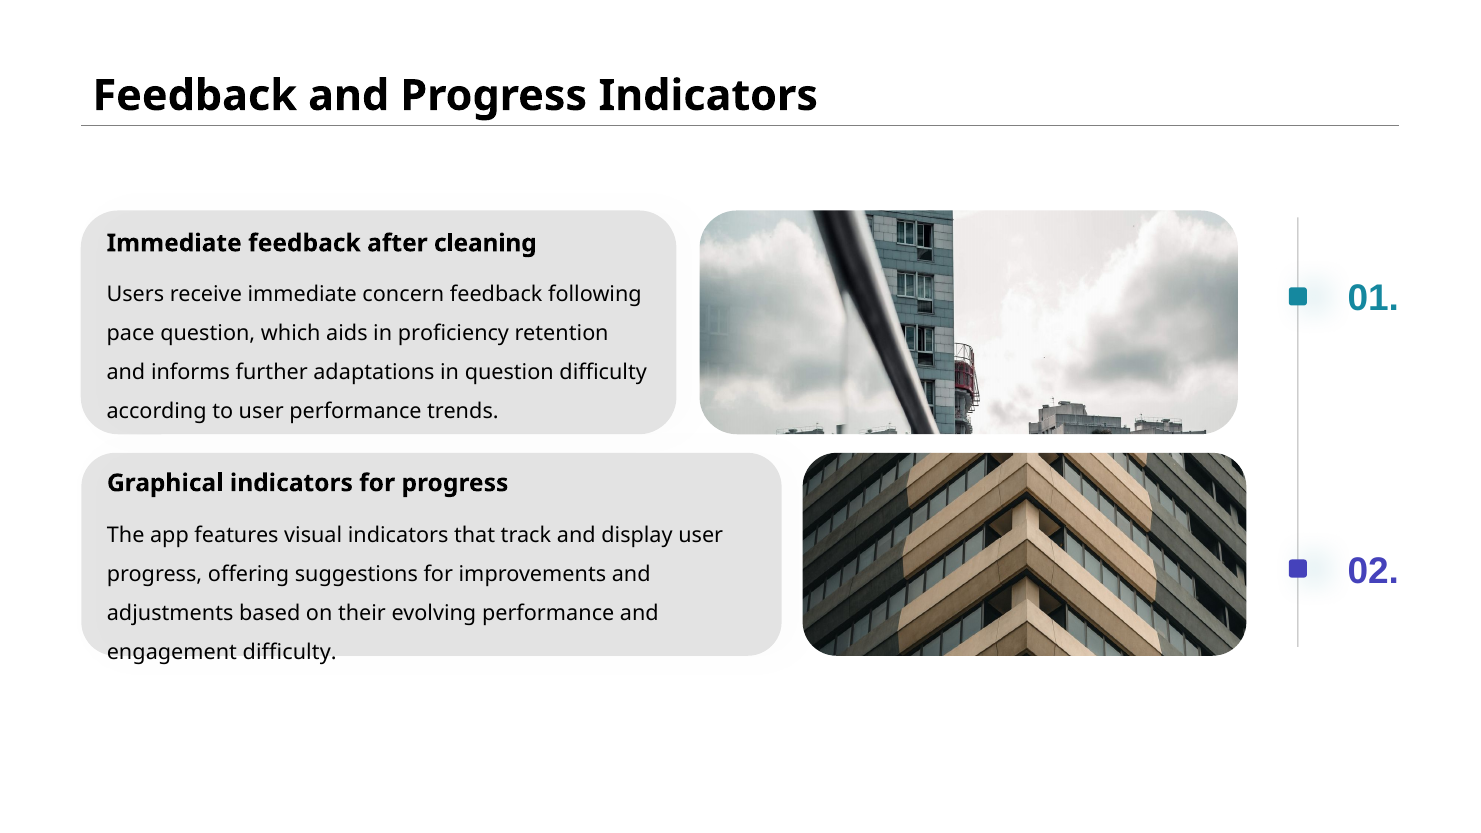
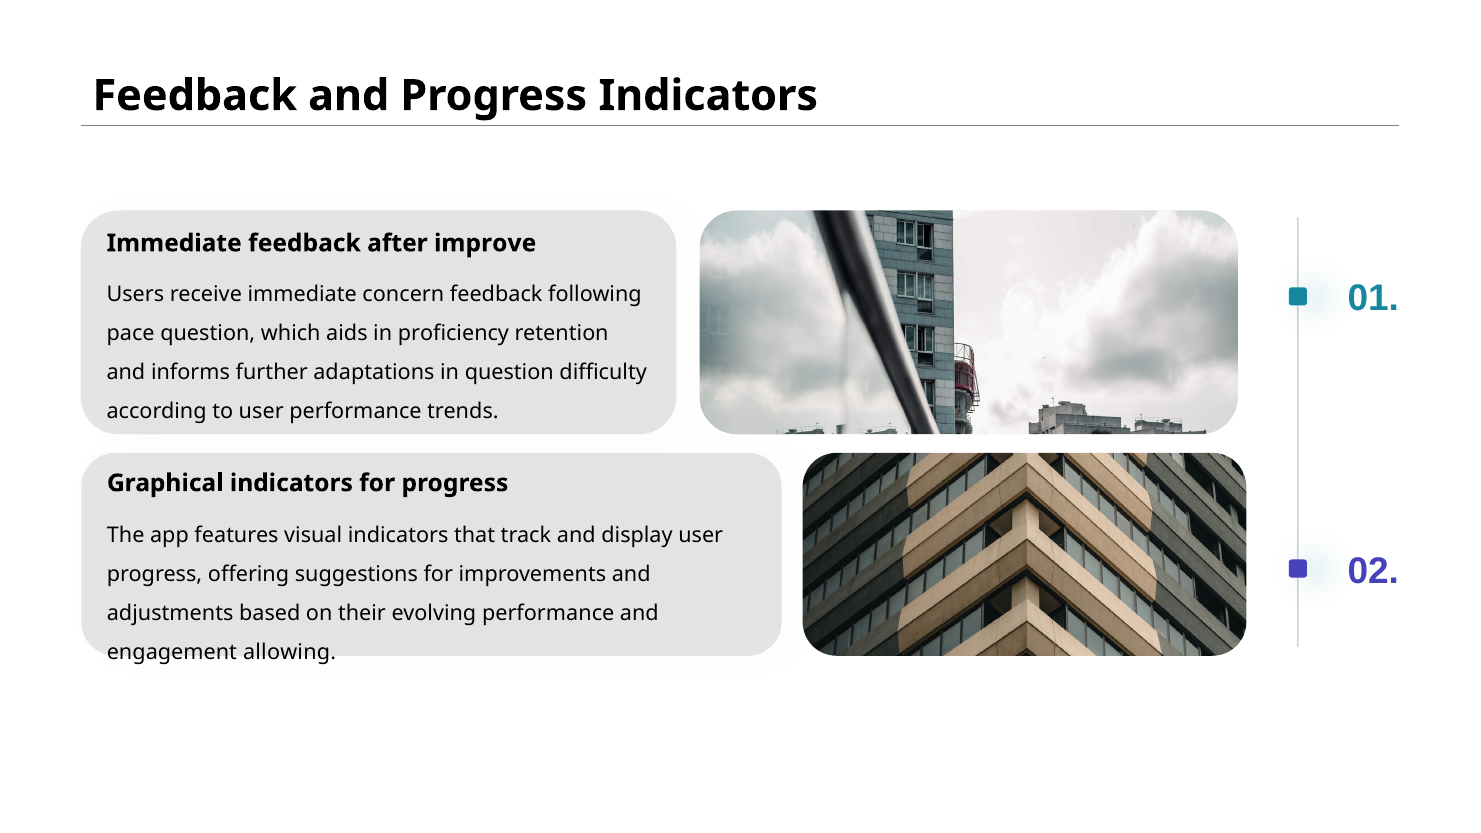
cleaning: cleaning -> improve
engagement difficulty: difficulty -> allowing
